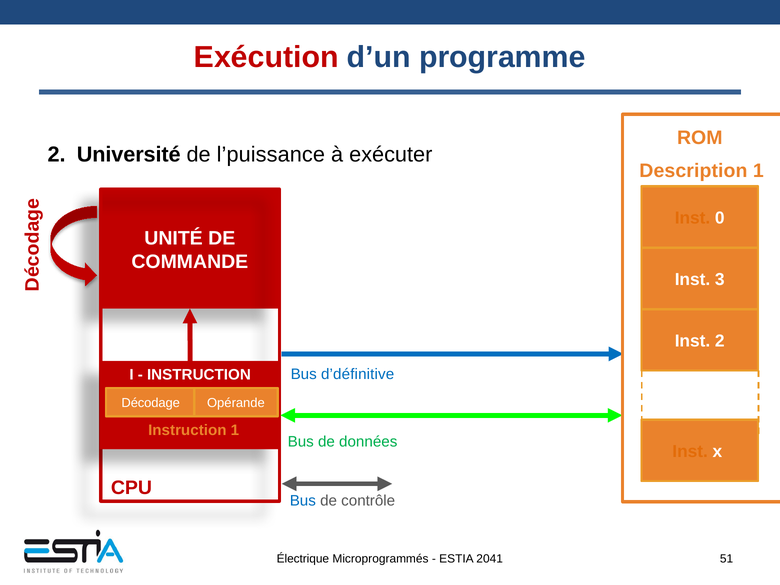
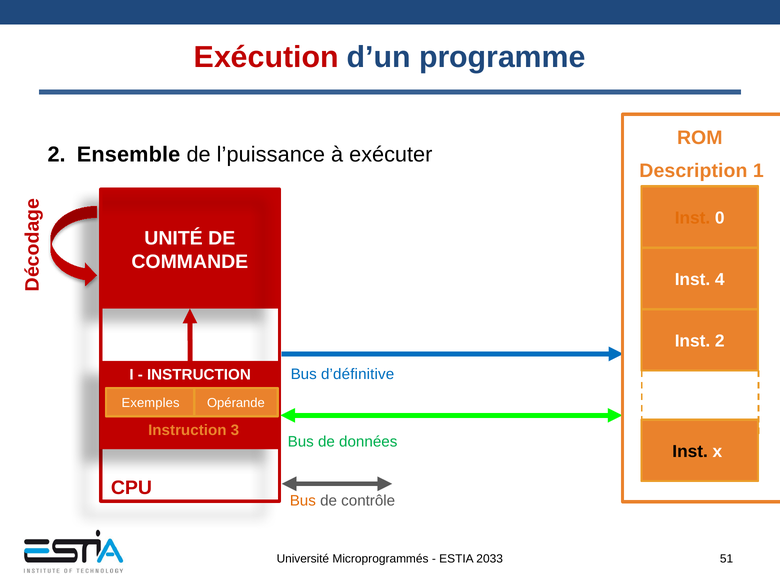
Université: Université -> Ensemble
3: 3 -> 4
Décodage: Décodage -> Exemples
Instruction 1: 1 -> 3
Inst at (690, 452) colour: orange -> black
Bus at (303, 501) colour: blue -> orange
Électrique: Électrique -> Université
2041: 2041 -> 2033
